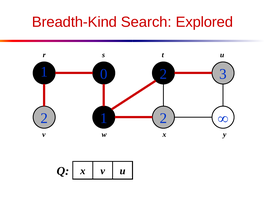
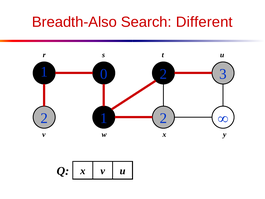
Breadth-Kind: Breadth-Kind -> Breadth-Also
Explored: Explored -> Different
